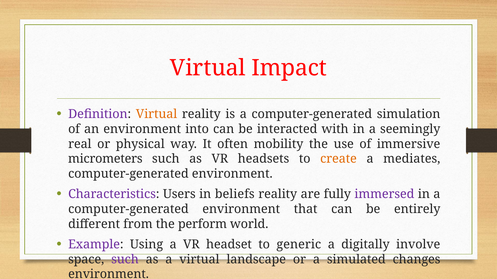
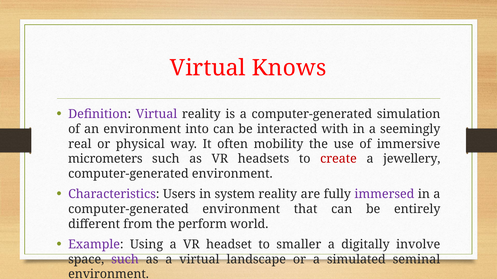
Impact: Impact -> Knows
Virtual at (157, 114) colour: orange -> purple
create colour: orange -> red
mediates: mediates -> jewellery
beliefs: beliefs -> system
generic: generic -> smaller
changes: changes -> seminal
